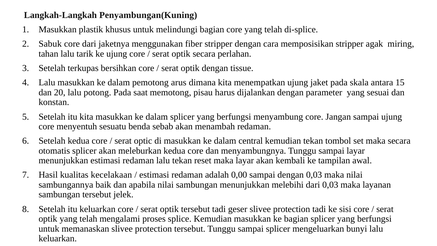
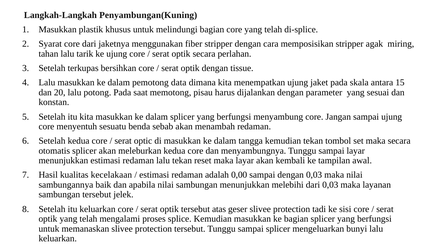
Sabuk: Sabuk -> Syarat
arus: arus -> data
central: central -> tangga
tersebut tadi: tadi -> atas
